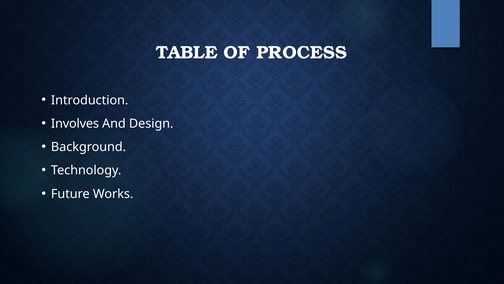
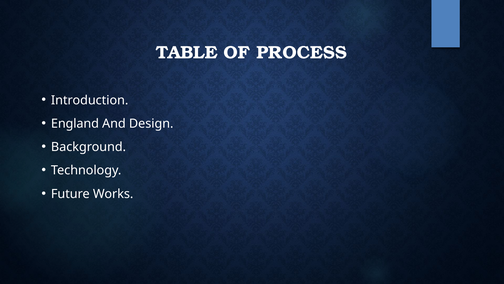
Involves: Involves -> England
